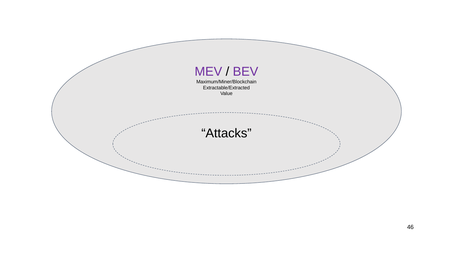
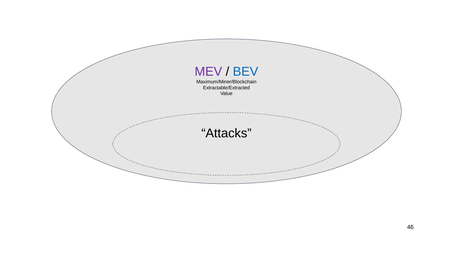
BEV colour: purple -> blue
